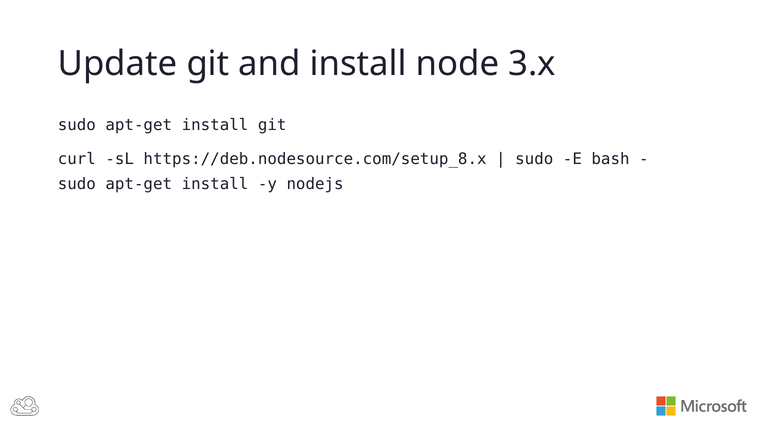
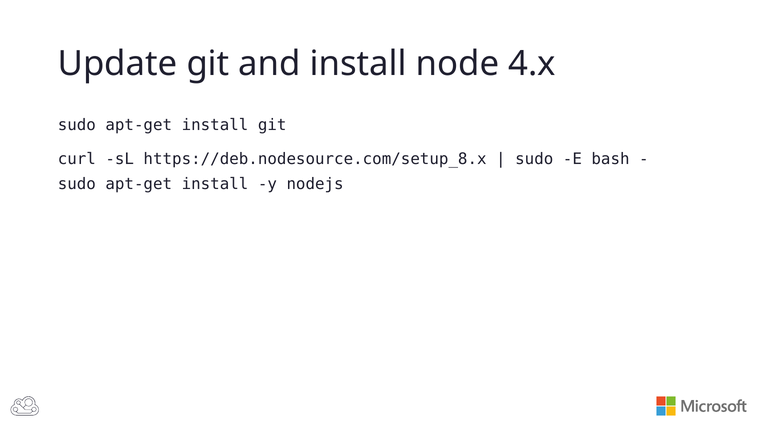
3.x: 3.x -> 4.x
